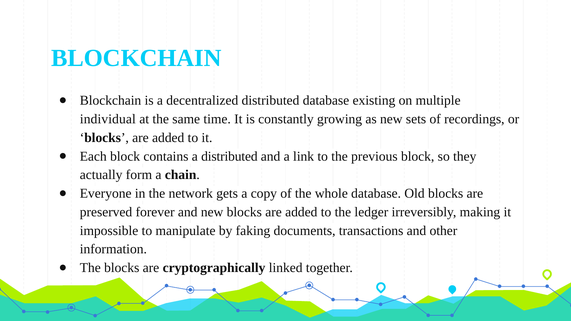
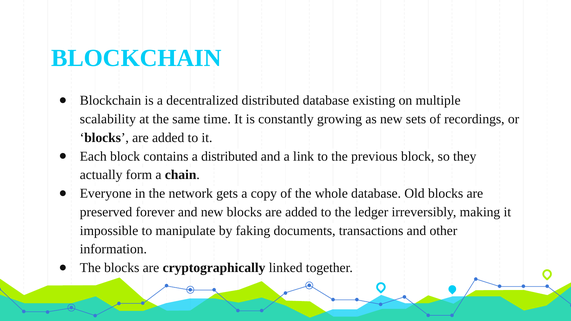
individual: individual -> scalability
